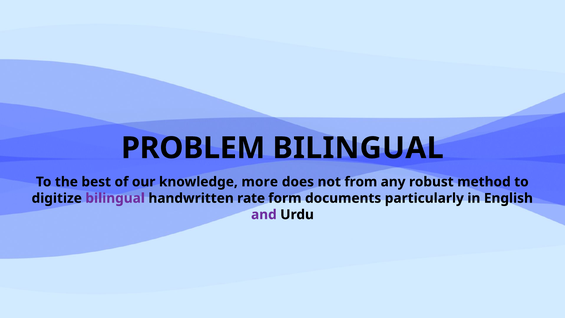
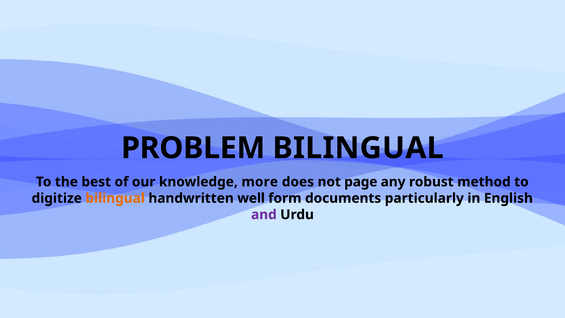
from: from -> page
bilingual at (115, 198) colour: purple -> orange
rate: rate -> well
